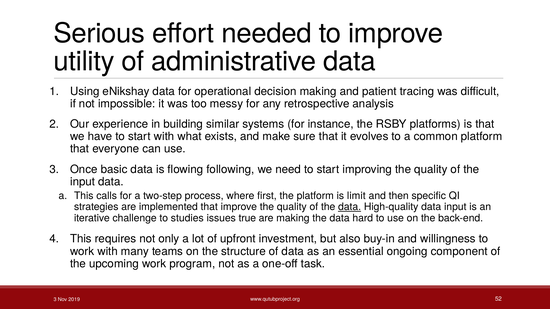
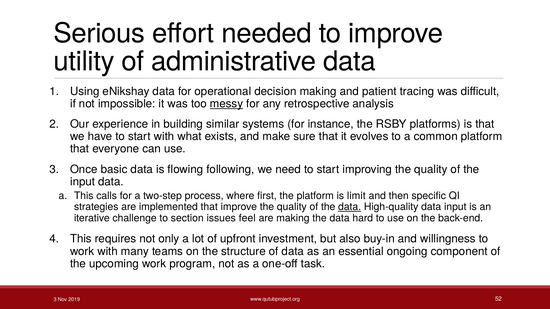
messy underline: none -> present
studies: studies -> section
true: true -> feel
